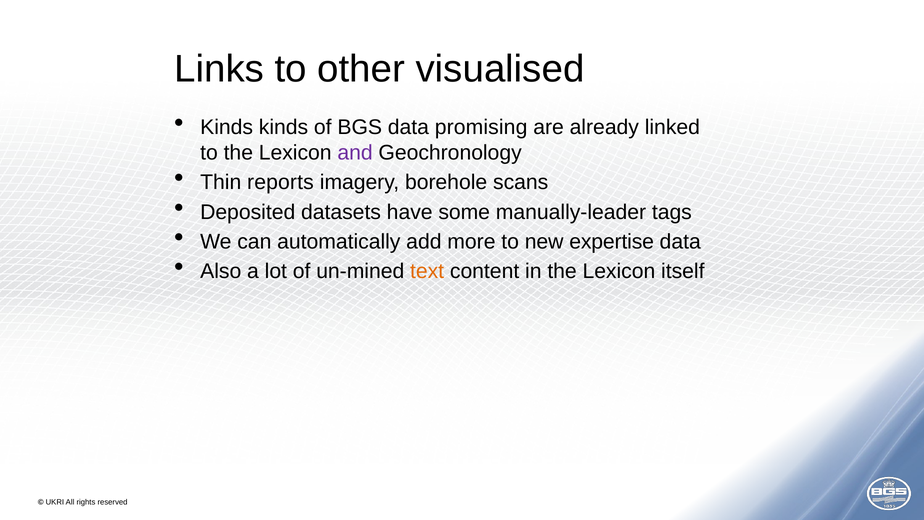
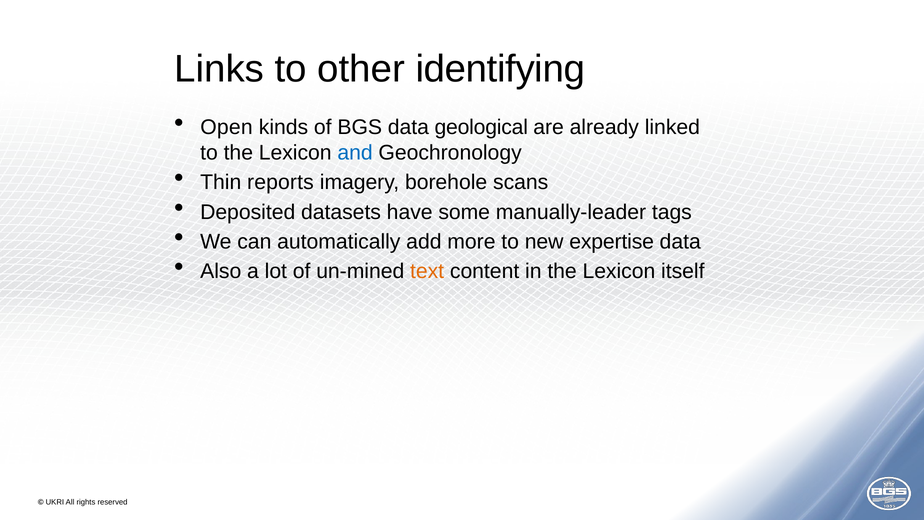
visualised: visualised -> identifying
Kinds at (227, 127): Kinds -> Open
promising: promising -> geological
and colour: purple -> blue
